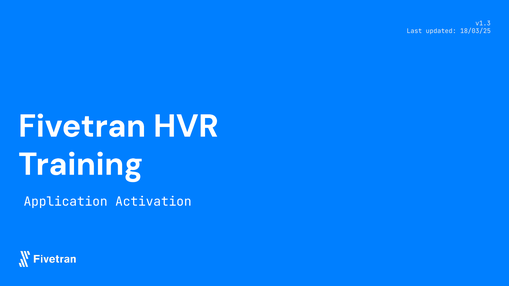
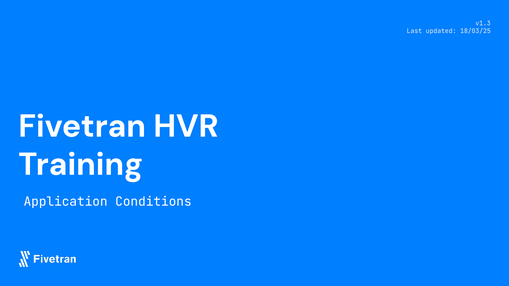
Activation: Activation -> Conditions
